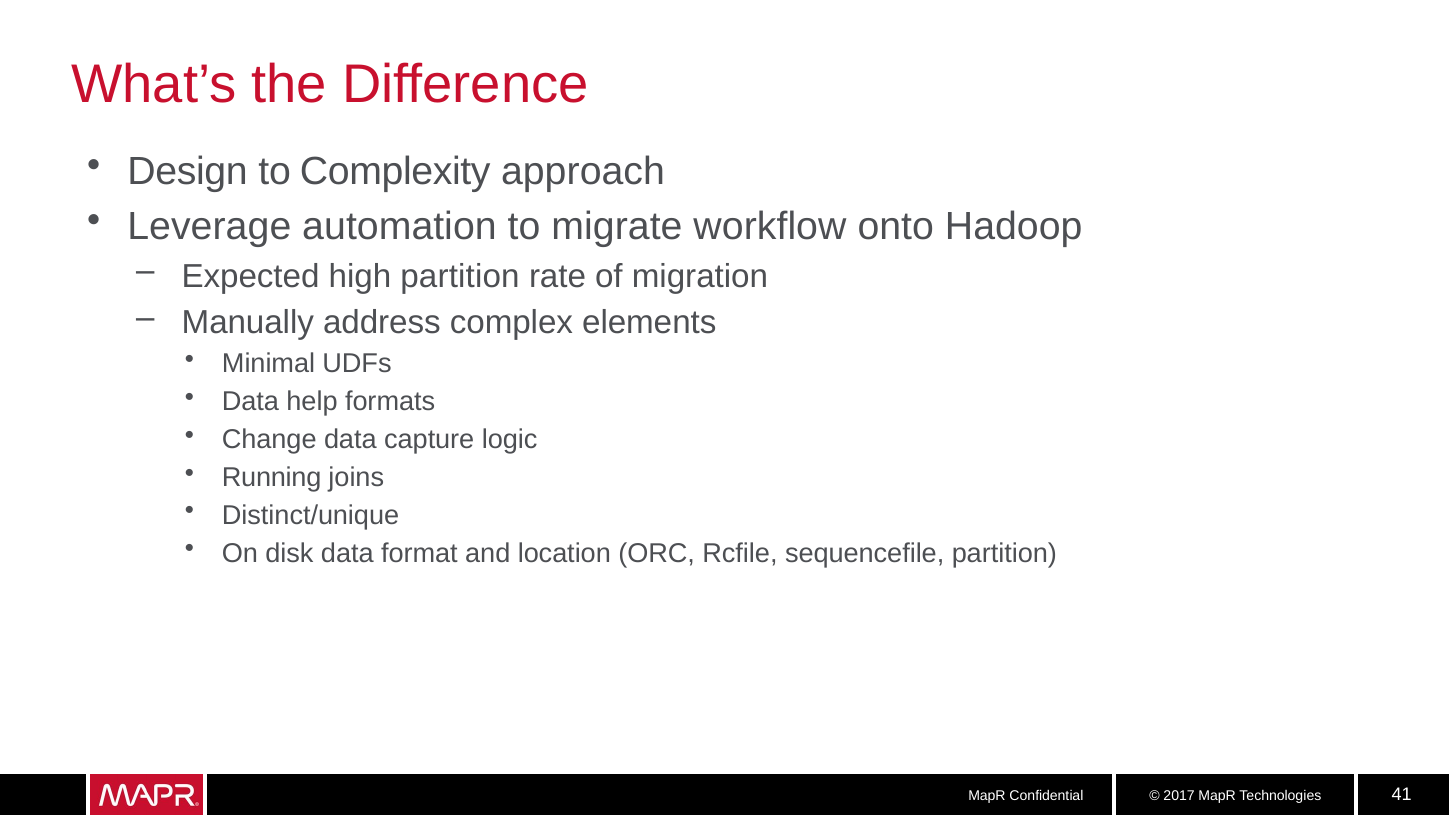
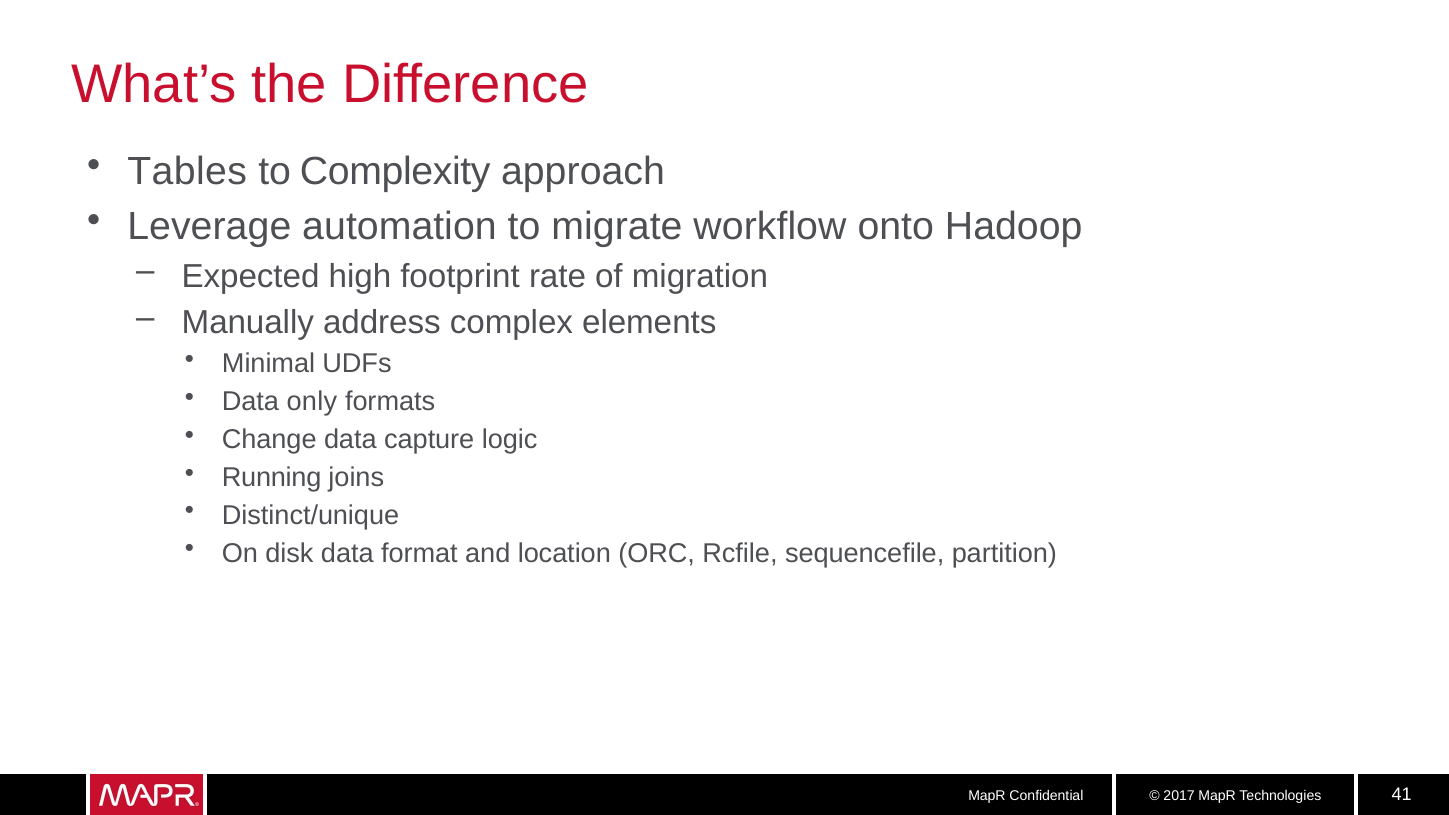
Design: Design -> Tables
high partition: partition -> footprint
help: help -> only
